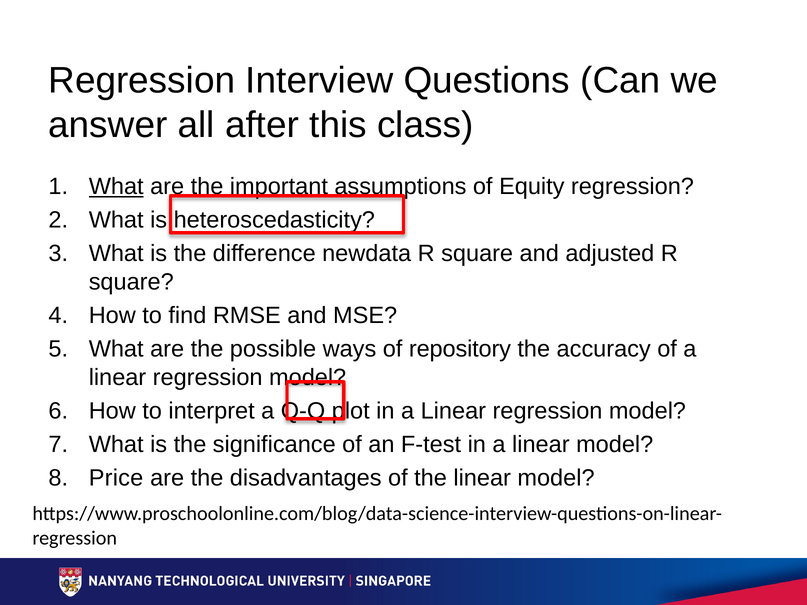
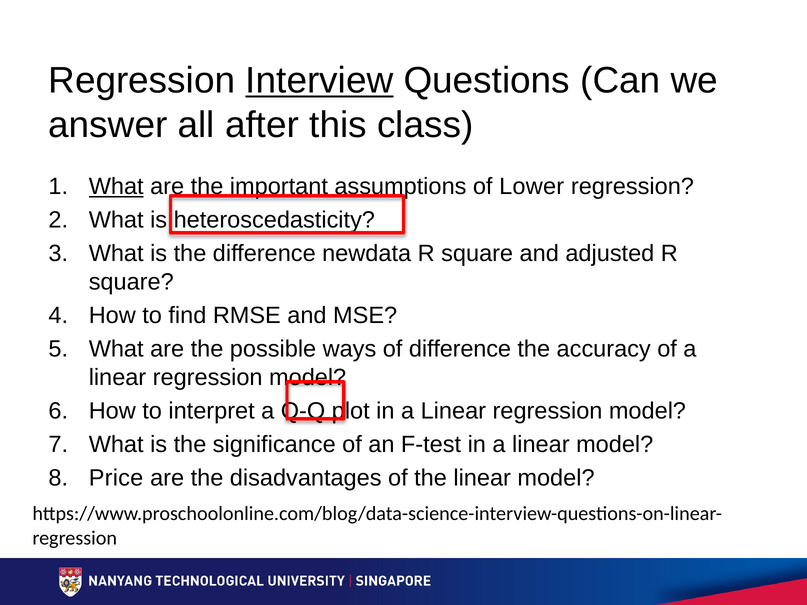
Interview underline: none -> present
Equity: Equity -> Lower
of repository: repository -> difference
